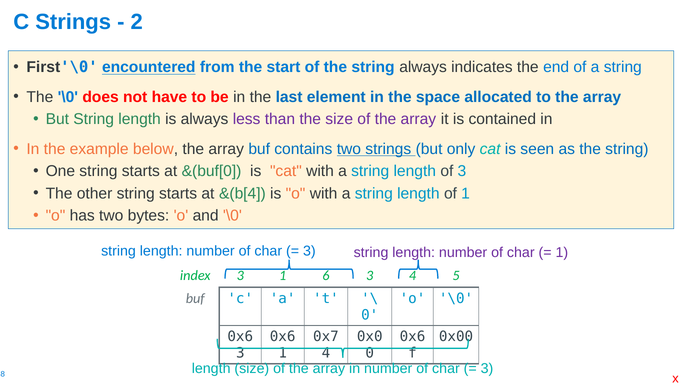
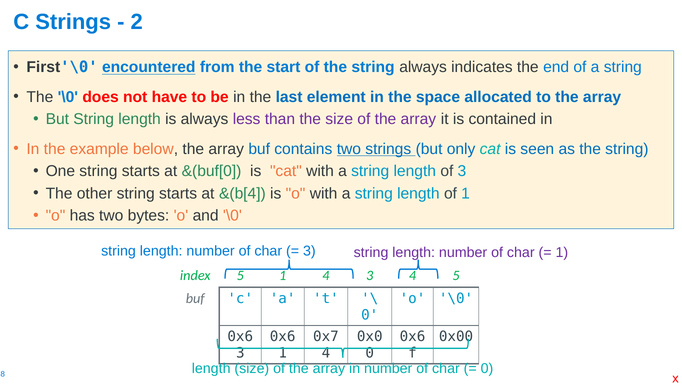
index 3: 3 -> 5
1 6: 6 -> 4
3 at (487, 368): 3 -> 0
